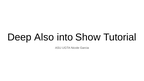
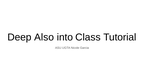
Show: Show -> Class
